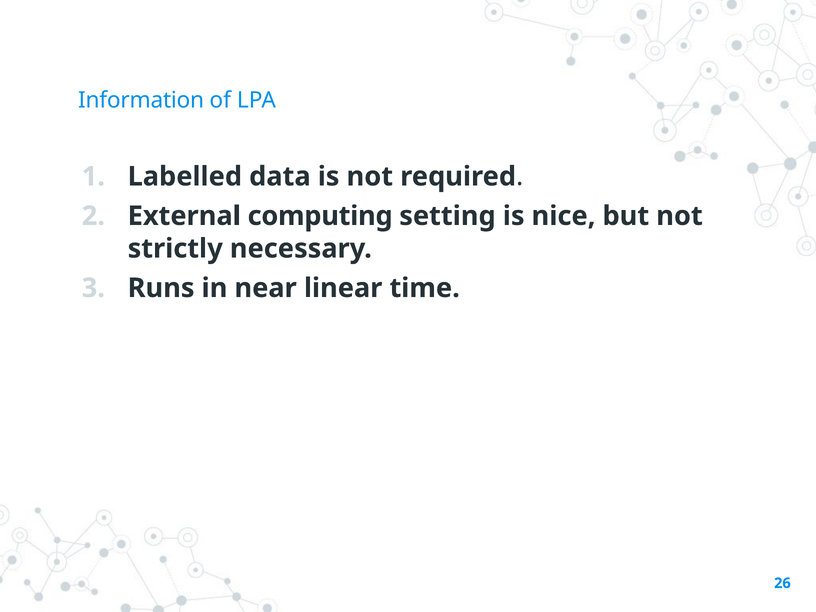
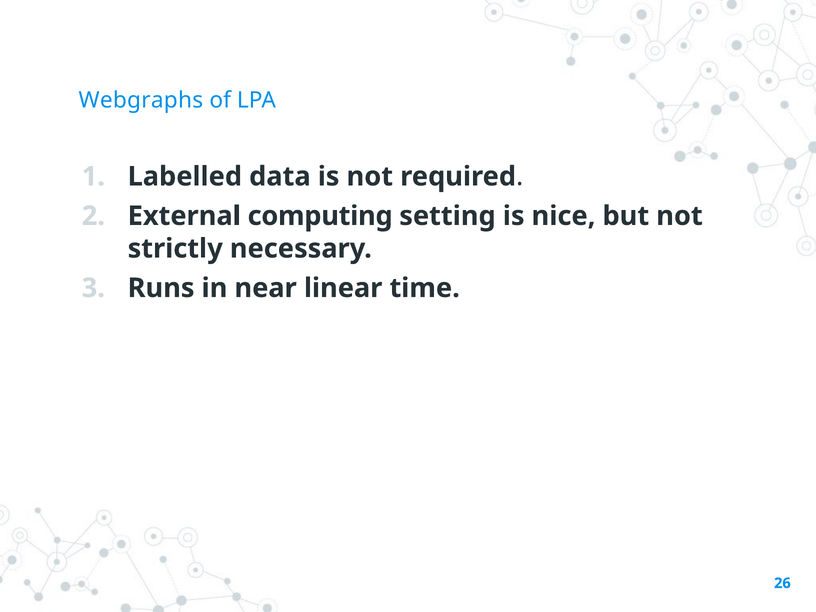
Information: Information -> Webgraphs
